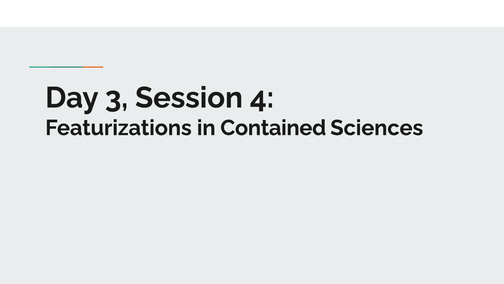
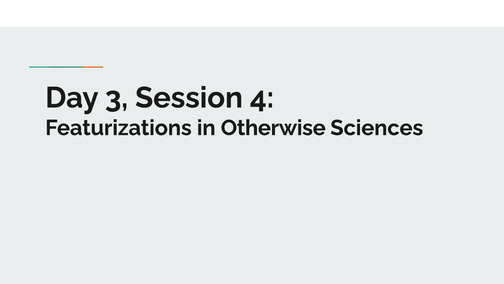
Contained: Contained -> Otherwise
